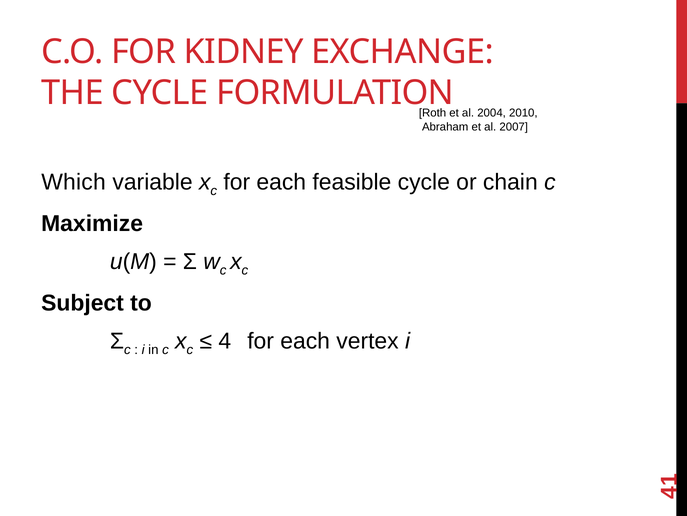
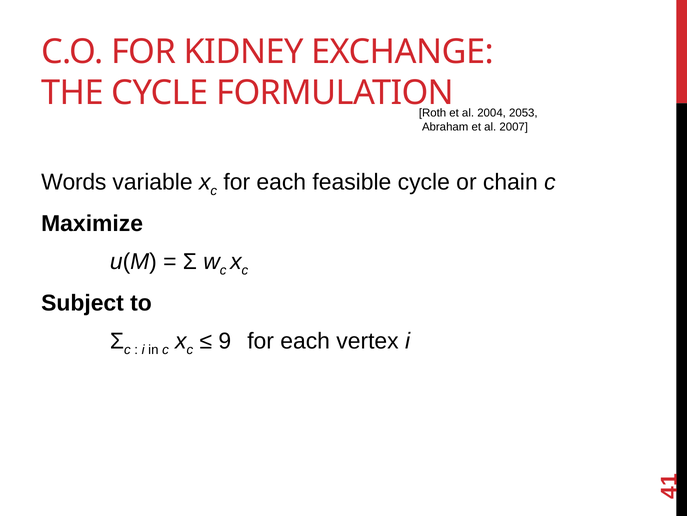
2010: 2010 -> 2053
Which: Which -> Words
4 at (225, 341): 4 -> 9
